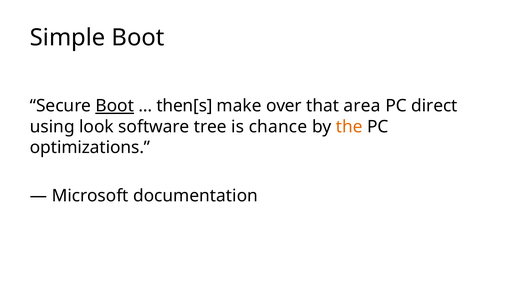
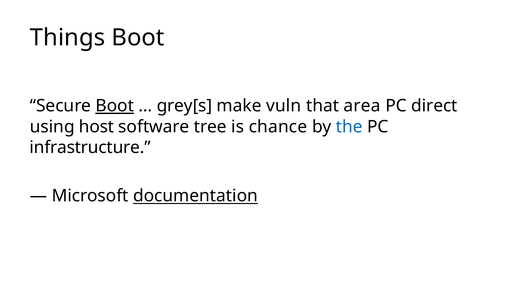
Simple: Simple -> Things
then[s: then[s -> grey[s
over: over -> vuln
look: look -> host
the colour: orange -> blue
optimizations: optimizations -> infrastructure
documentation underline: none -> present
